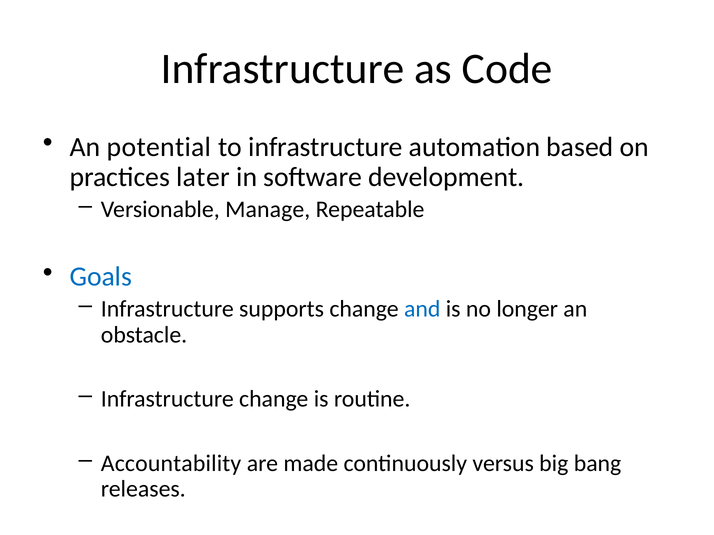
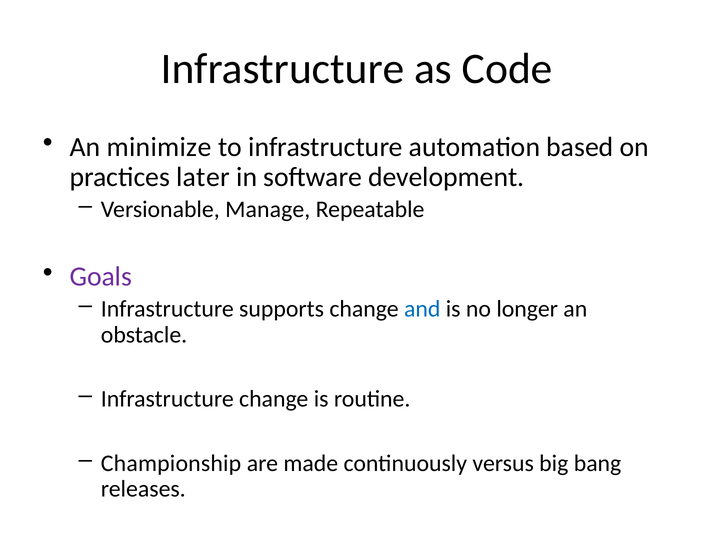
potential: potential -> minimize
Goals colour: blue -> purple
Accountability: Accountability -> Championship
